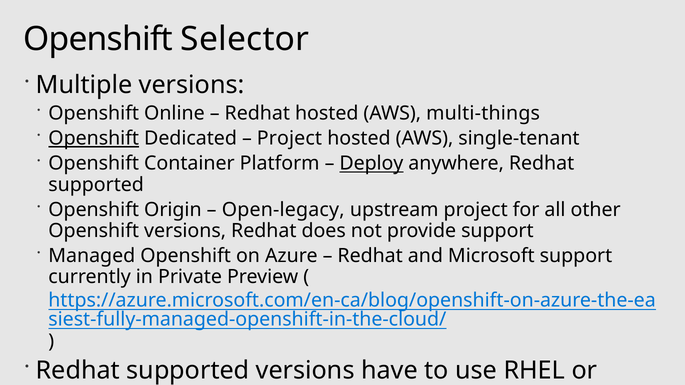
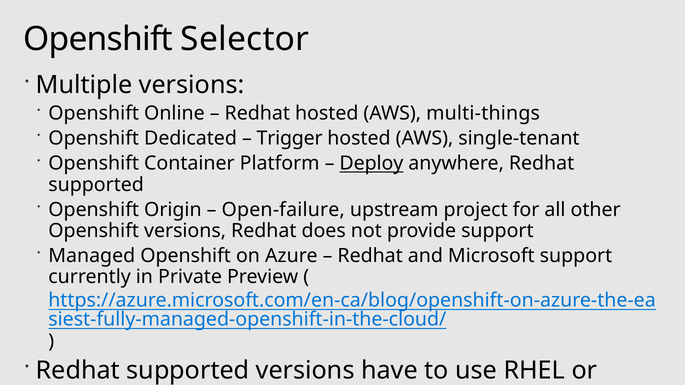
Openshift at (94, 138) underline: present -> none
Project at (289, 138): Project -> Trigger
Open-legacy: Open-legacy -> Open-failure
